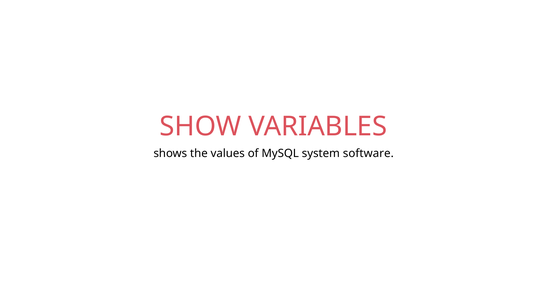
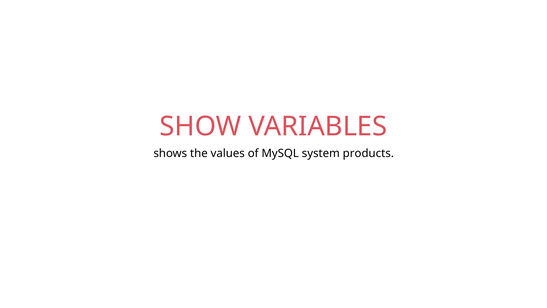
software: software -> products
